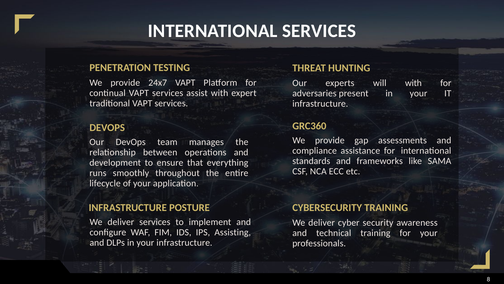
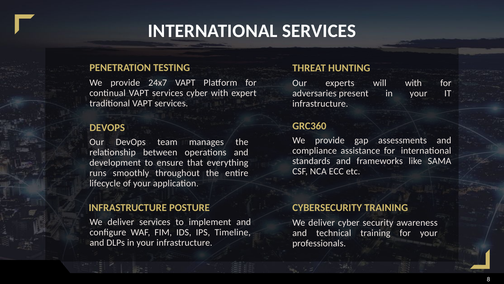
services assist: assist -> cyber
Assisting: Assisting -> Timeline
